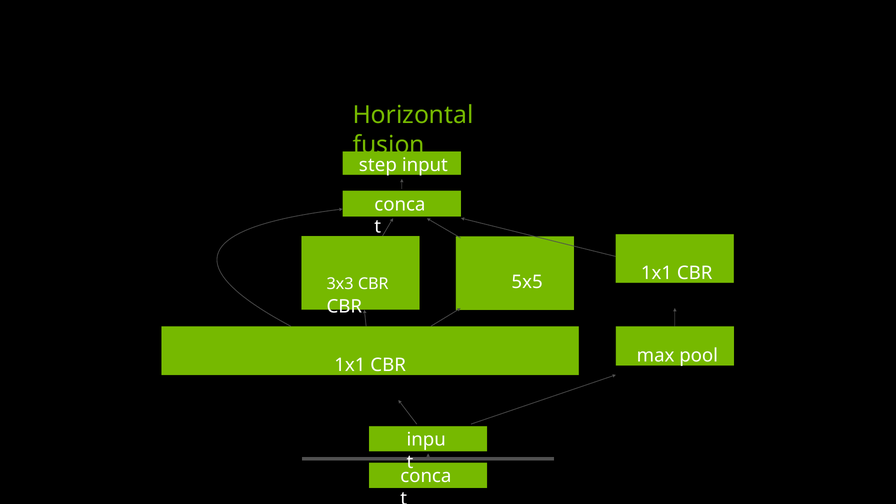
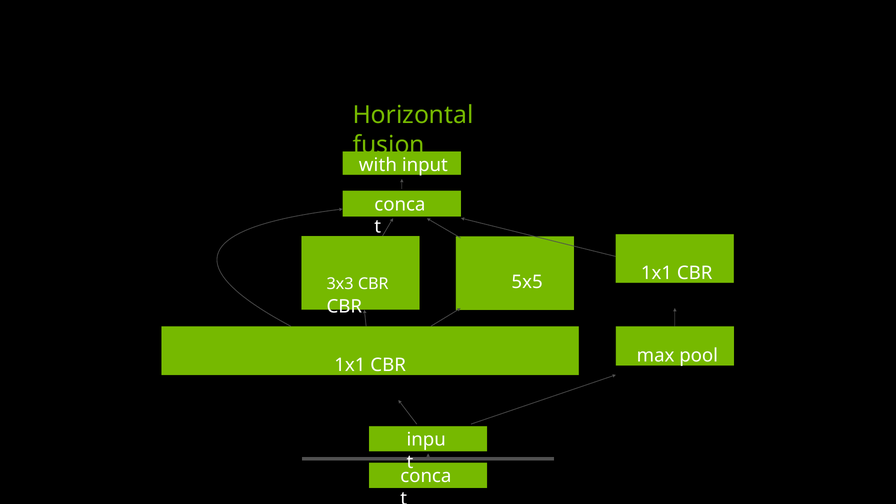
step at (378, 165): step -> with
